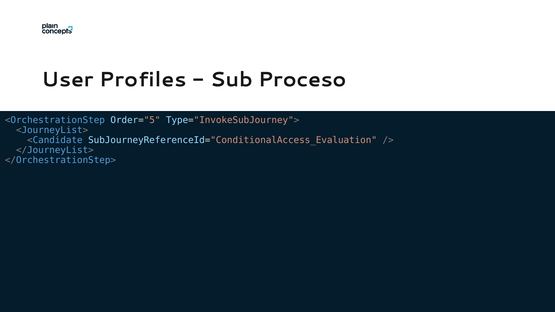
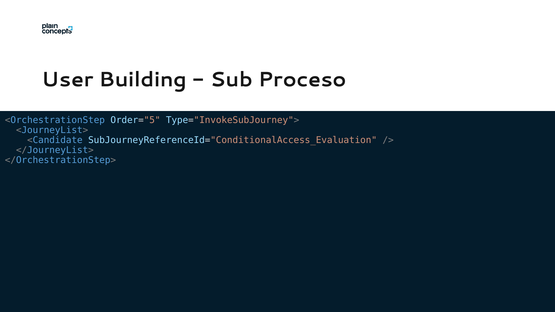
Profiles: Profiles -> Building
